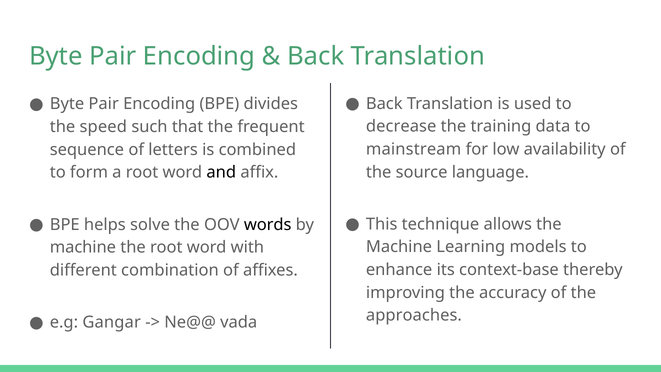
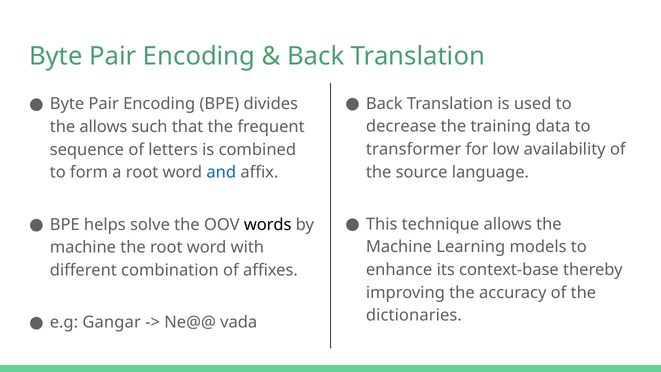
the speed: speed -> allows
mainstream: mainstream -> transformer
and colour: black -> blue
approaches: approaches -> dictionaries
